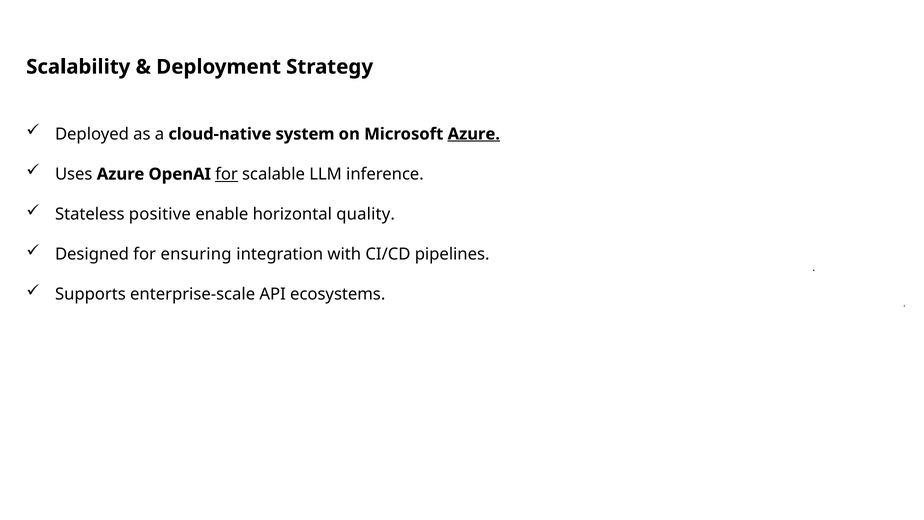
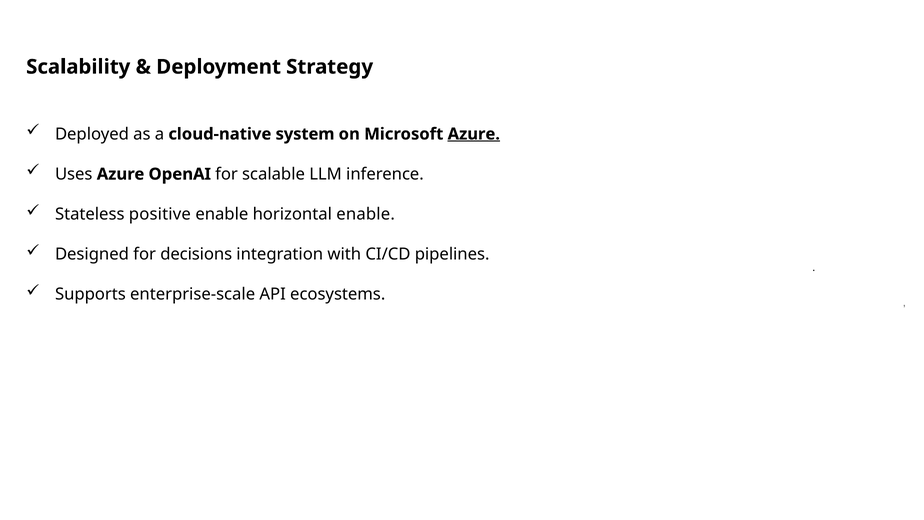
for at (227, 174) underline: present -> none
horizontal quality: quality -> enable
ensuring: ensuring -> decisions
